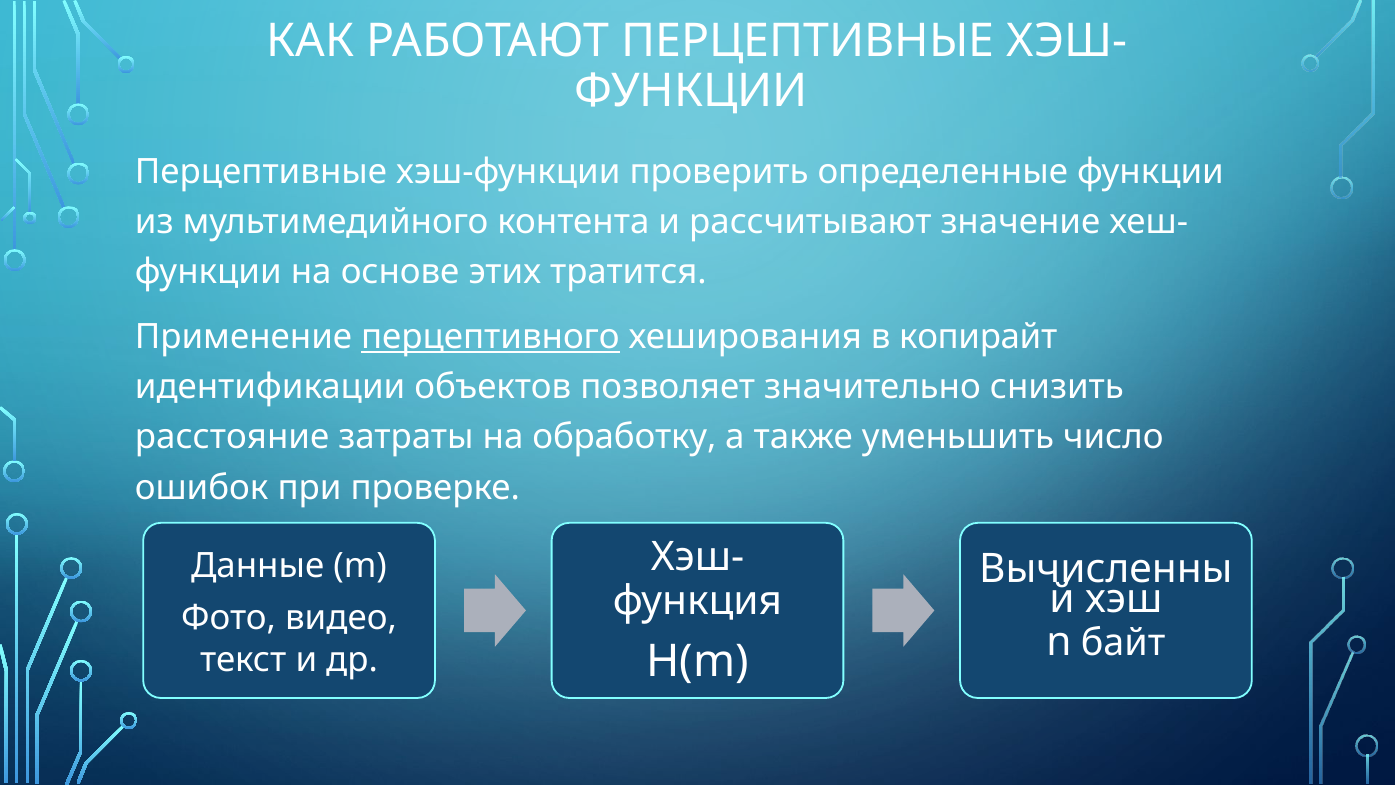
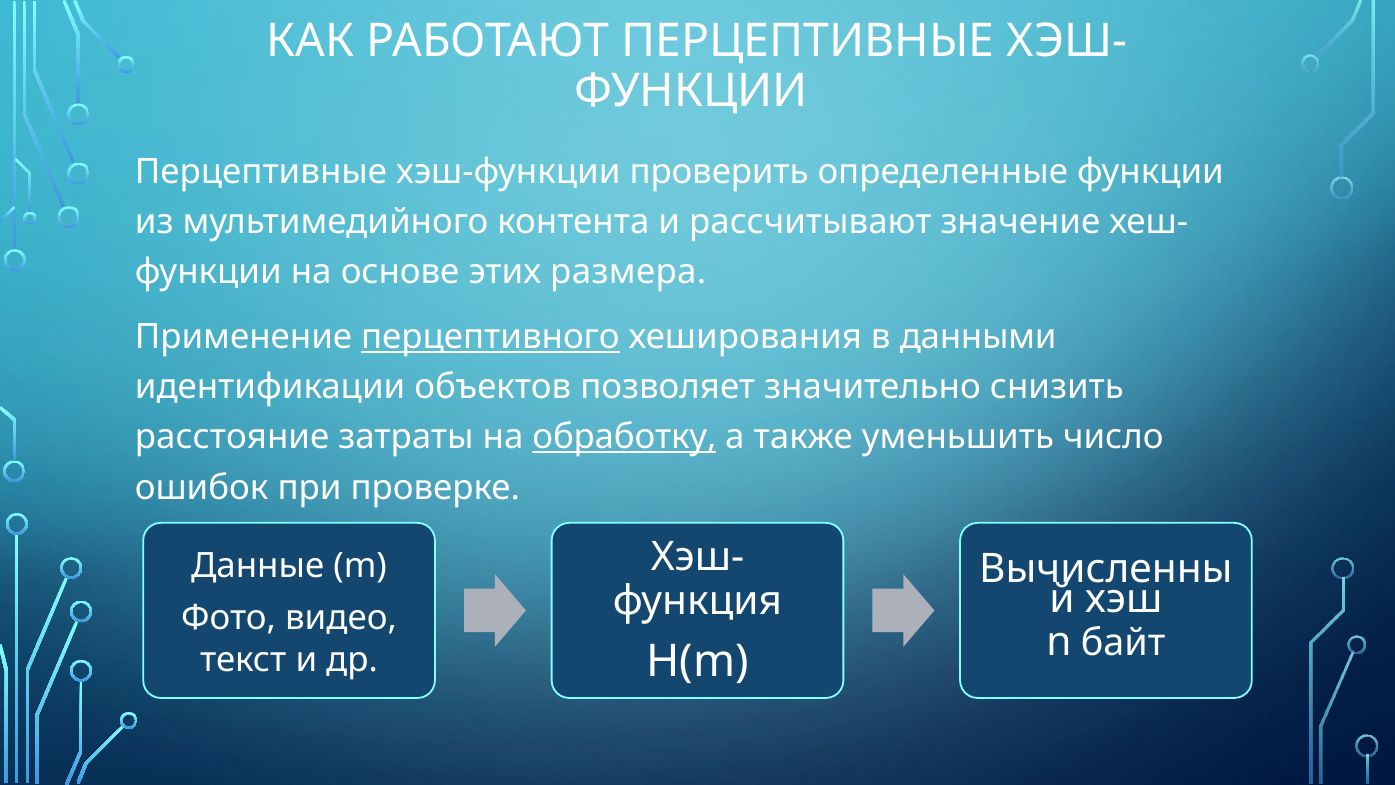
тратится: тратится -> размера
копирайт: копирайт -> данными
обработку underline: none -> present
